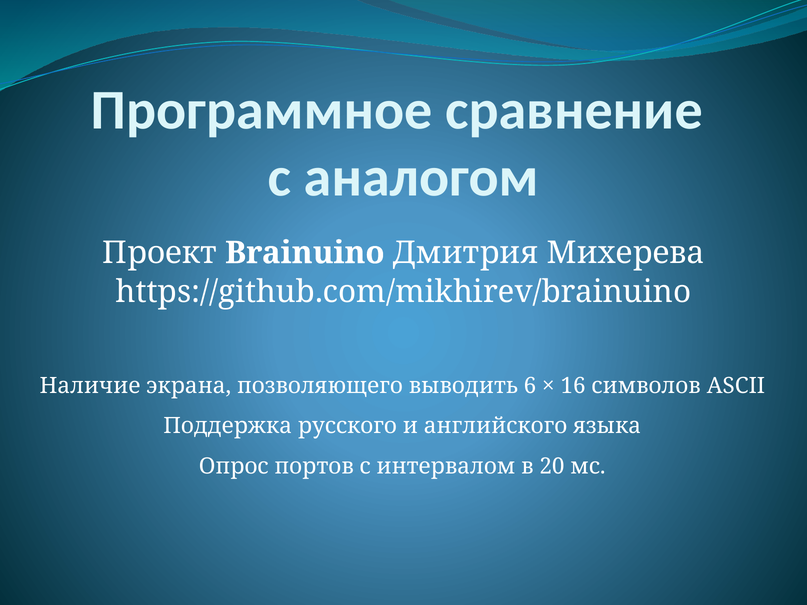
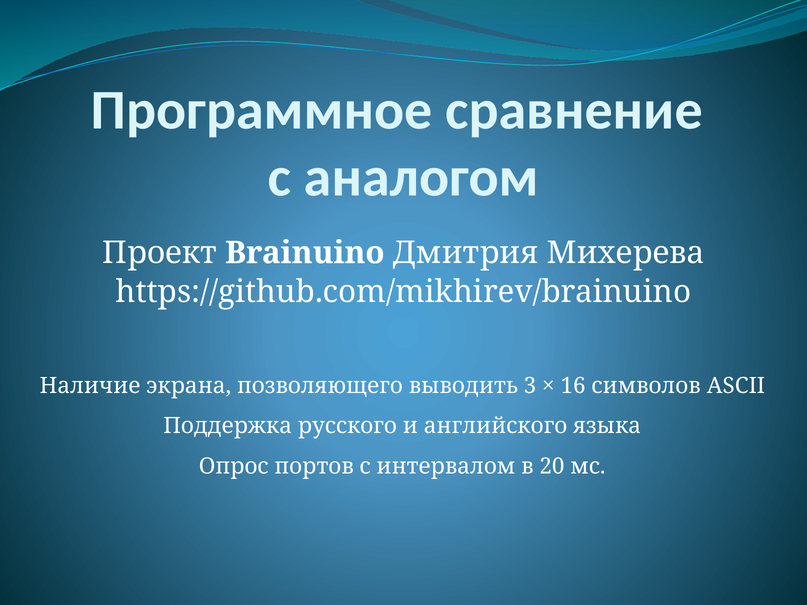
6: 6 -> 3
